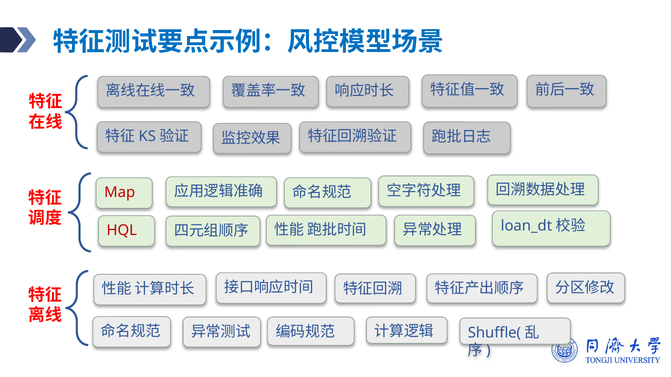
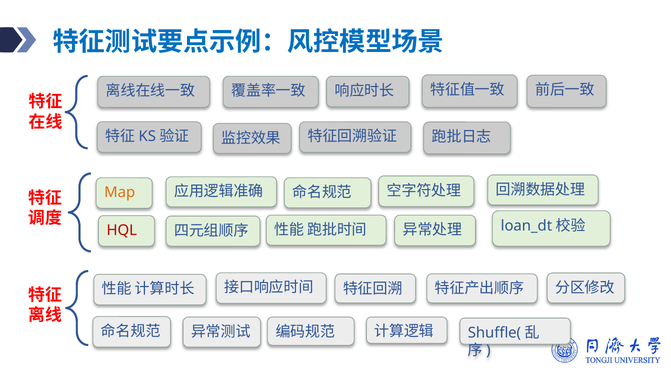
Map colour: red -> orange
